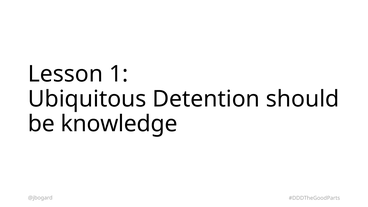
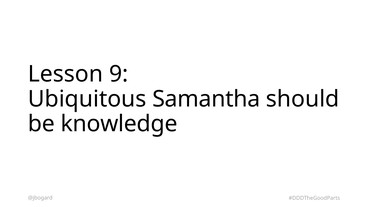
1: 1 -> 9
Detention: Detention -> Samantha
